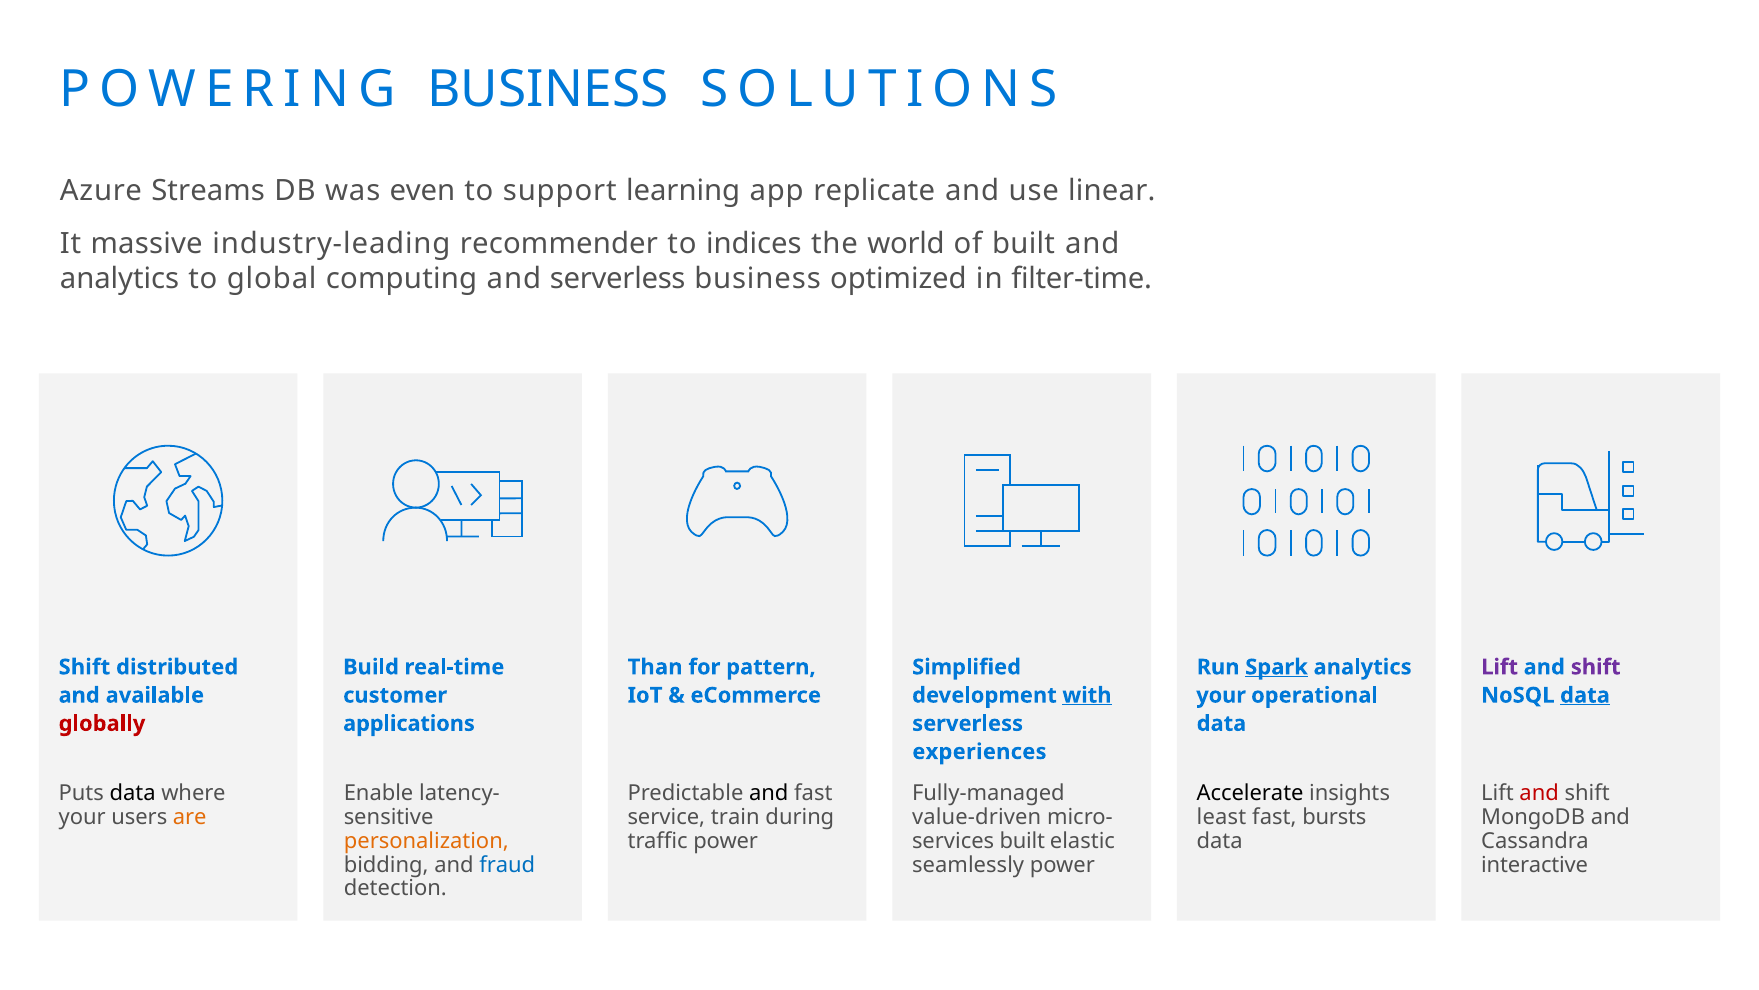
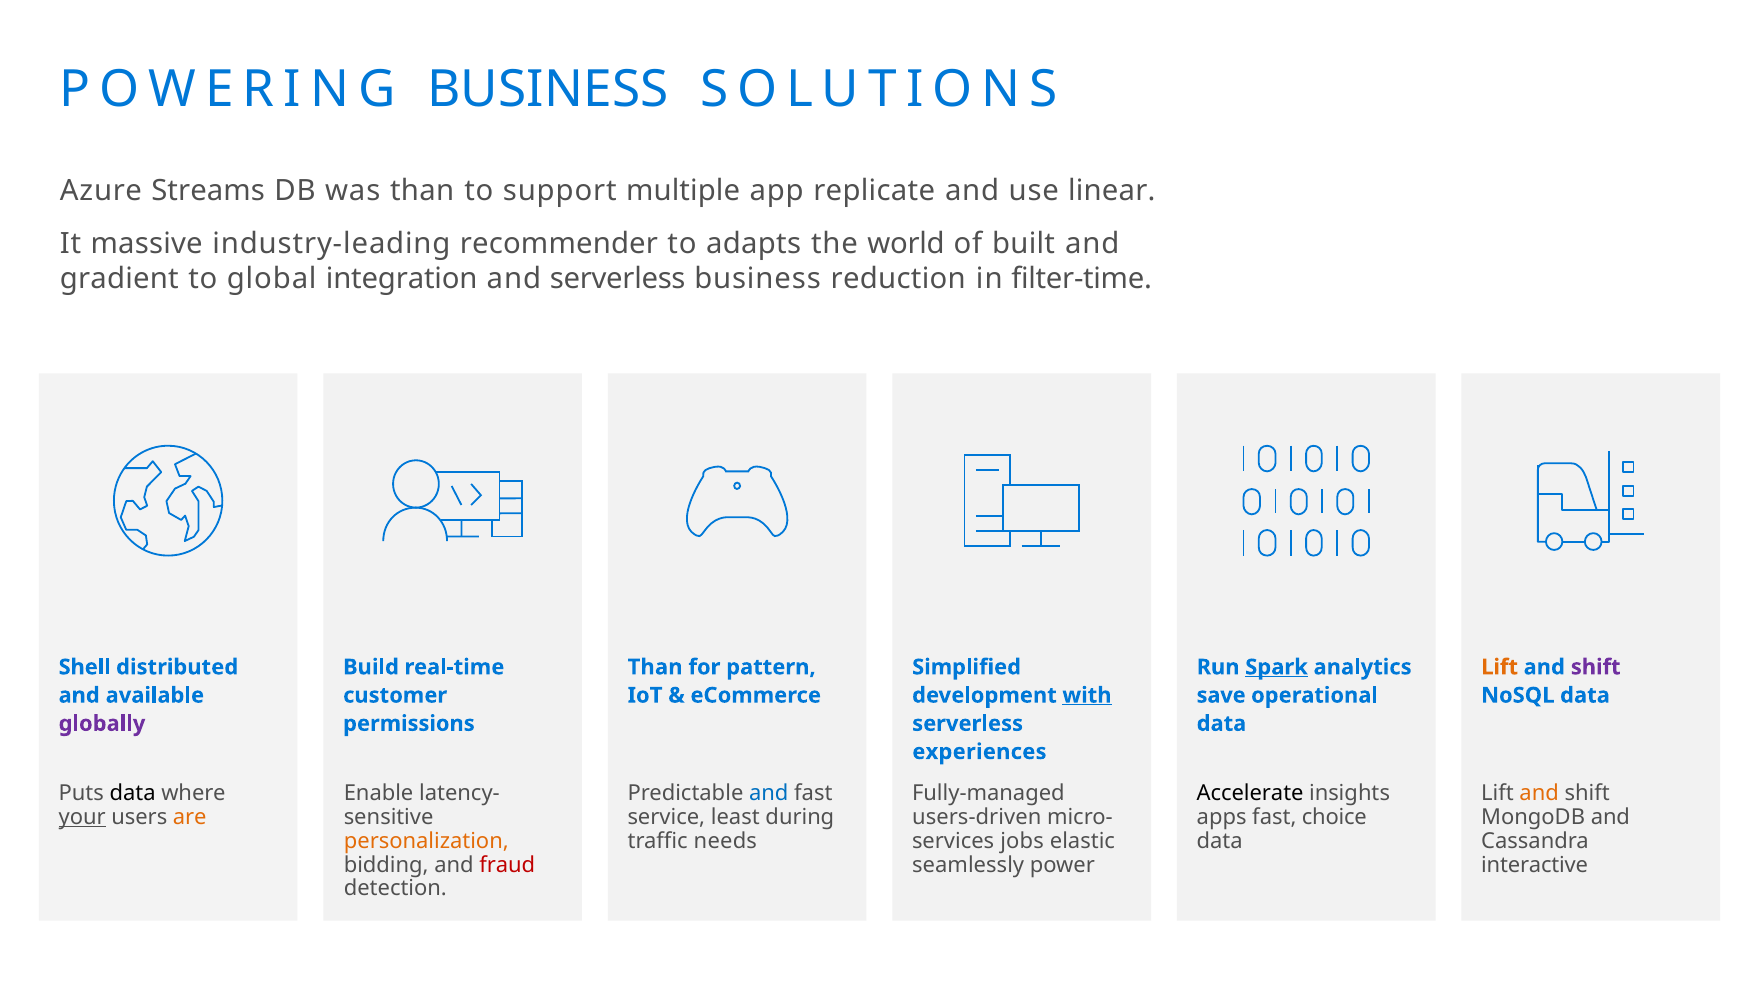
was even: even -> than
learning: learning -> multiple
indices: indices -> adapts
analytics at (119, 279): analytics -> gradient
computing: computing -> integration
optimized: optimized -> reduction
Shift at (84, 667): Shift -> Shell
Lift at (1500, 667) colour: purple -> orange
your at (1221, 695): your -> save
data at (1585, 695) underline: present -> none
globally colour: red -> purple
applications: applications -> permissions
and at (769, 793) colour: black -> blue
and at (1539, 793) colour: red -> orange
your at (82, 817) underline: none -> present
train: train -> least
value-driven: value-driven -> users-driven
least: least -> apps
bursts: bursts -> choice
traffic power: power -> needs
built at (1022, 841): built -> jobs
fraud colour: blue -> red
